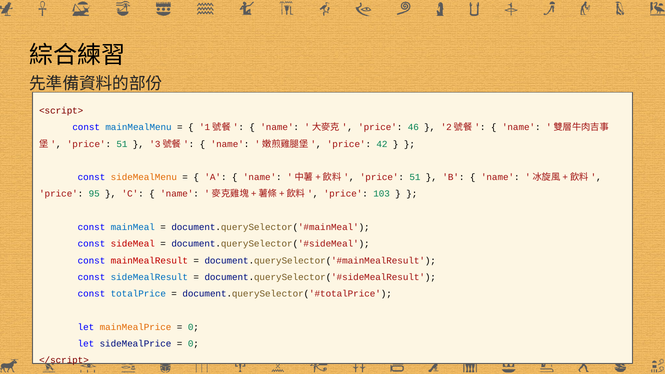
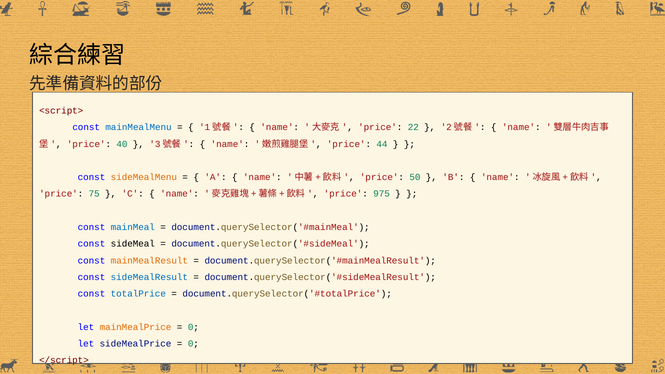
46: 46 -> 22
51 at (122, 144): 51 -> 40
42: 42 -> 44
51 at (415, 177): 51 -> 50
95: 95 -> 75
103: 103 -> 975
sideMeal colour: red -> black
mainMealResult colour: red -> orange
